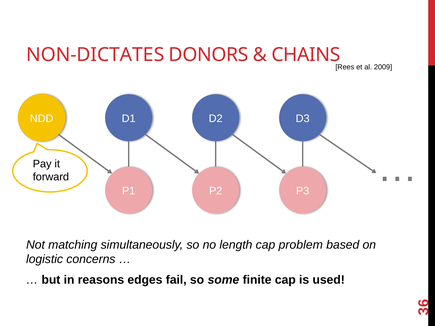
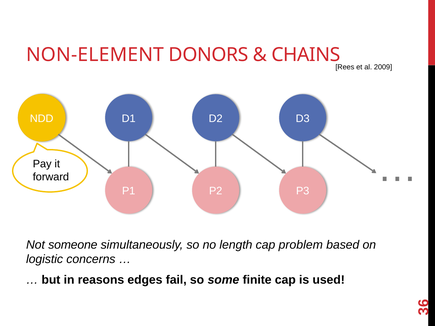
NON-DICTATES: NON-DICTATES -> NON-ELEMENT
matching: matching -> someone
